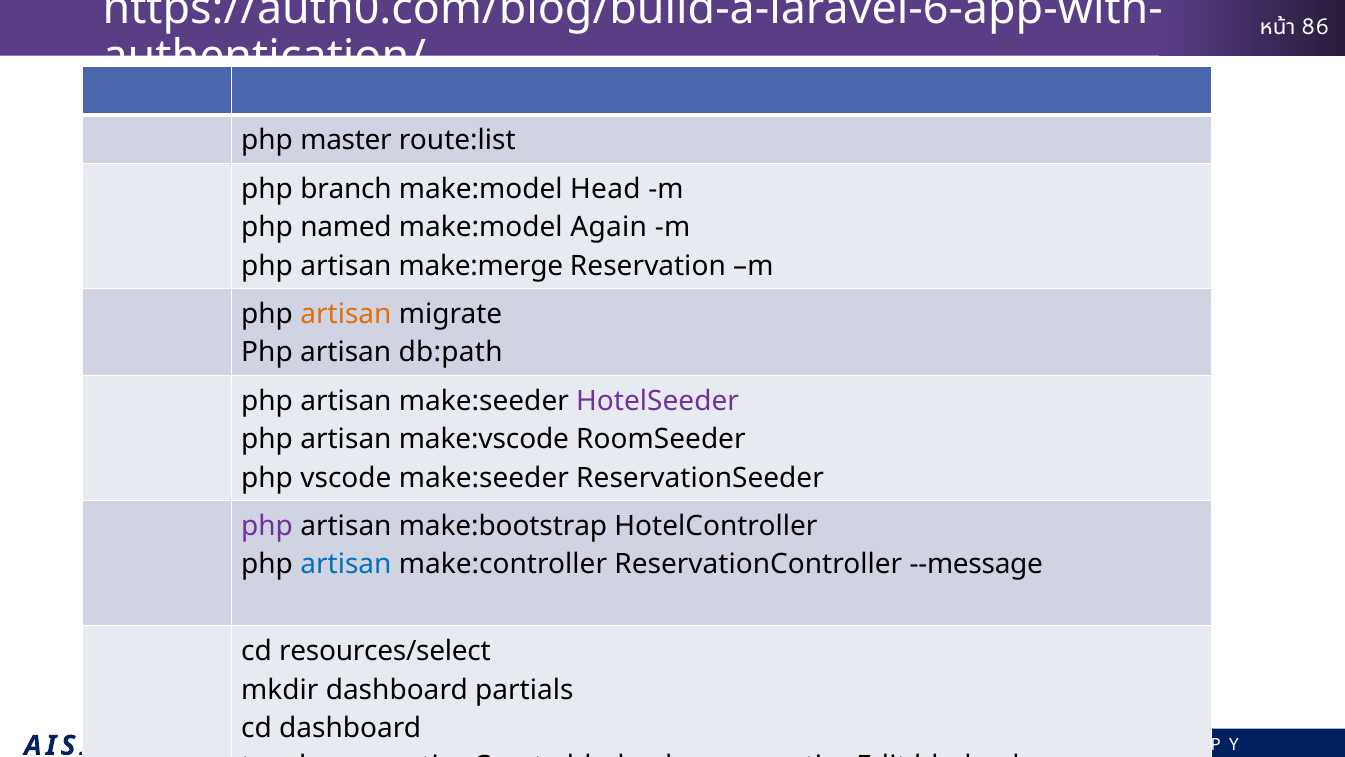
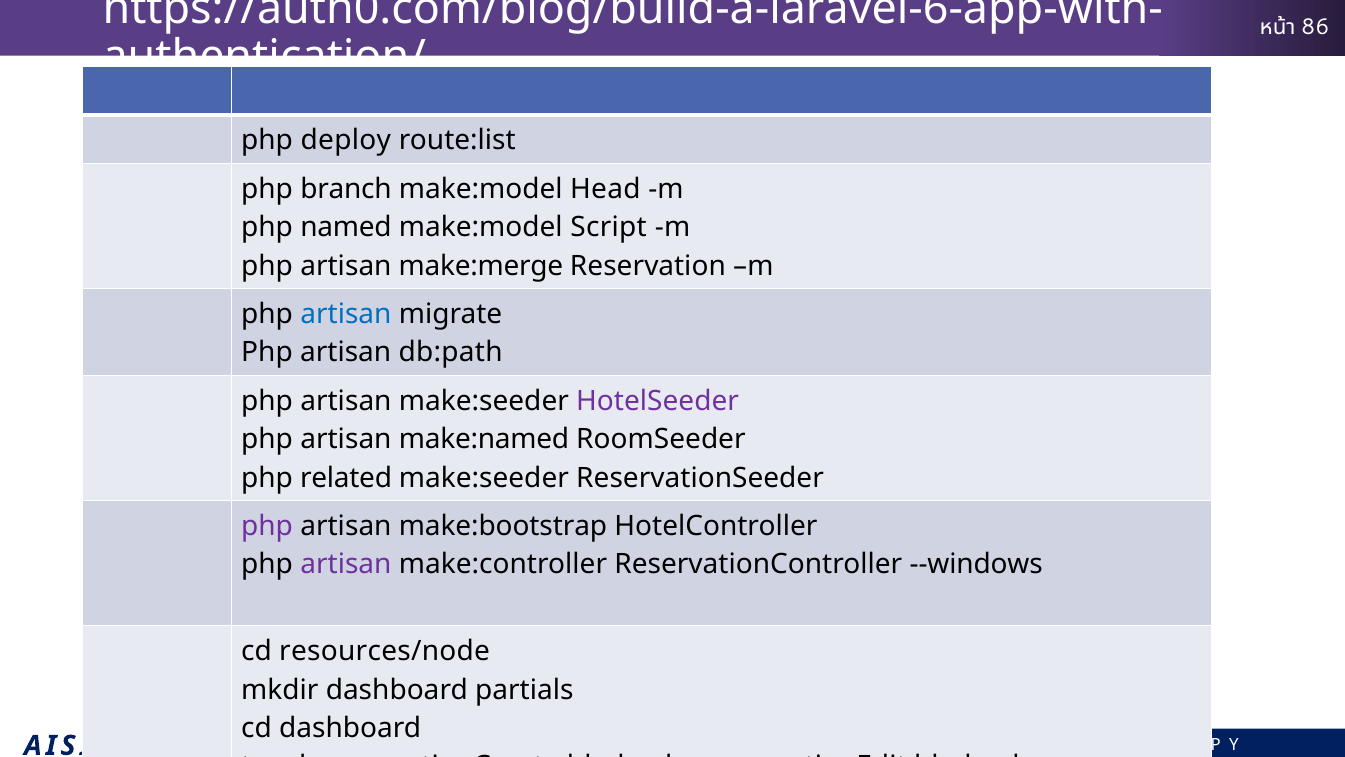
master: master -> deploy
Again: Again -> Script
artisan at (346, 314) colour: orange -> blue
make:vscode: make:vscode -> make:named
vscode: vscode -> related
artisan at (346, 564) colour: blue -> purple
--message: --message -> --windows
resources/select: resources/select -> resources/node
